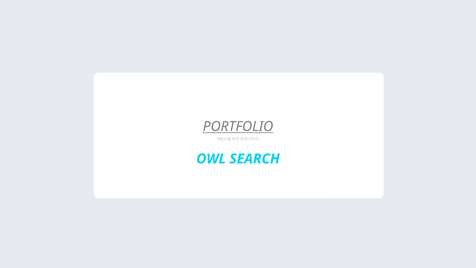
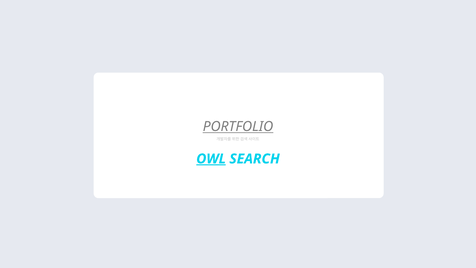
OWL underline: none -> present
